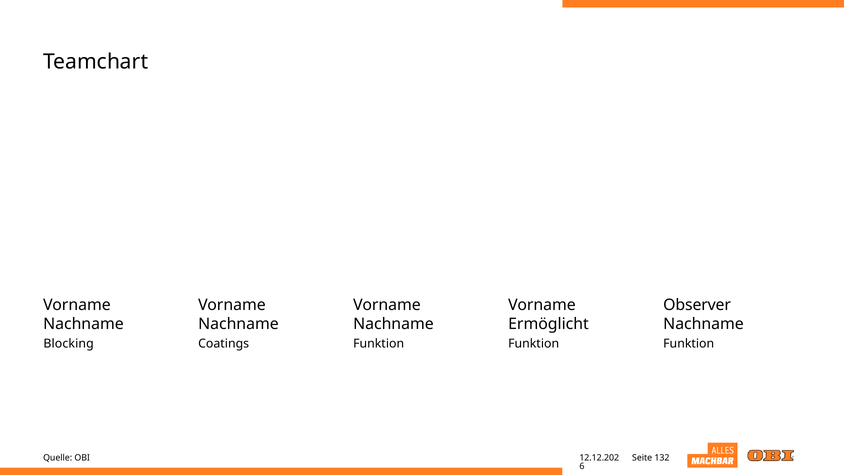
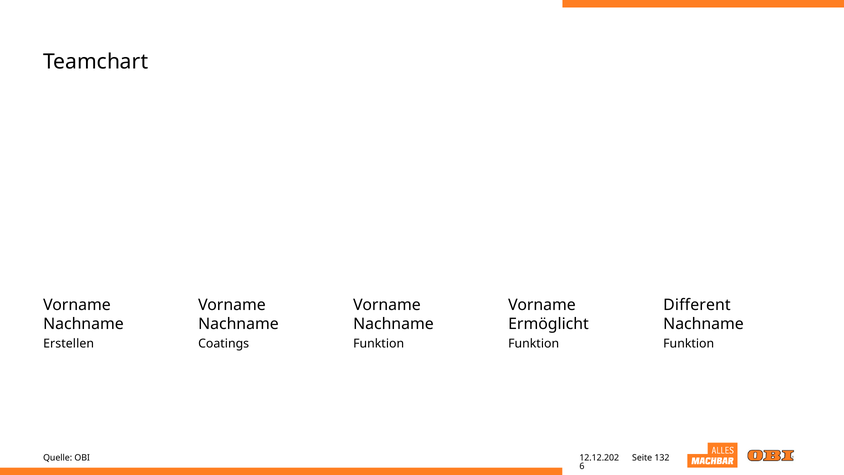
Observer: Observer -> Different
Blocking: Blocking -> Erstellen
